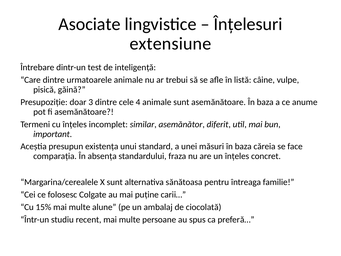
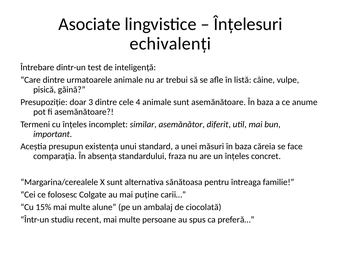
extensiune: extensiune -> echivalenți
